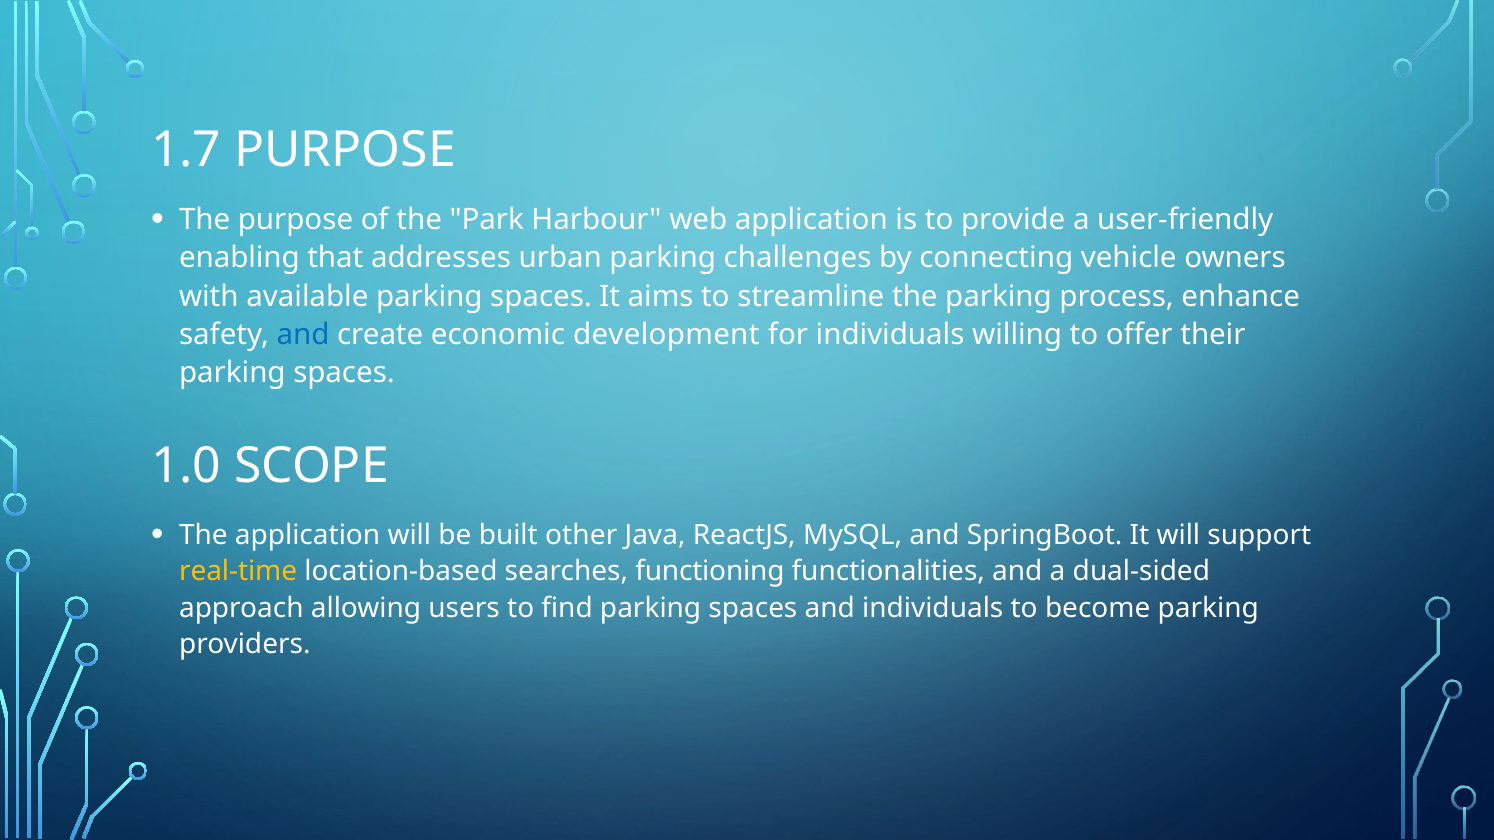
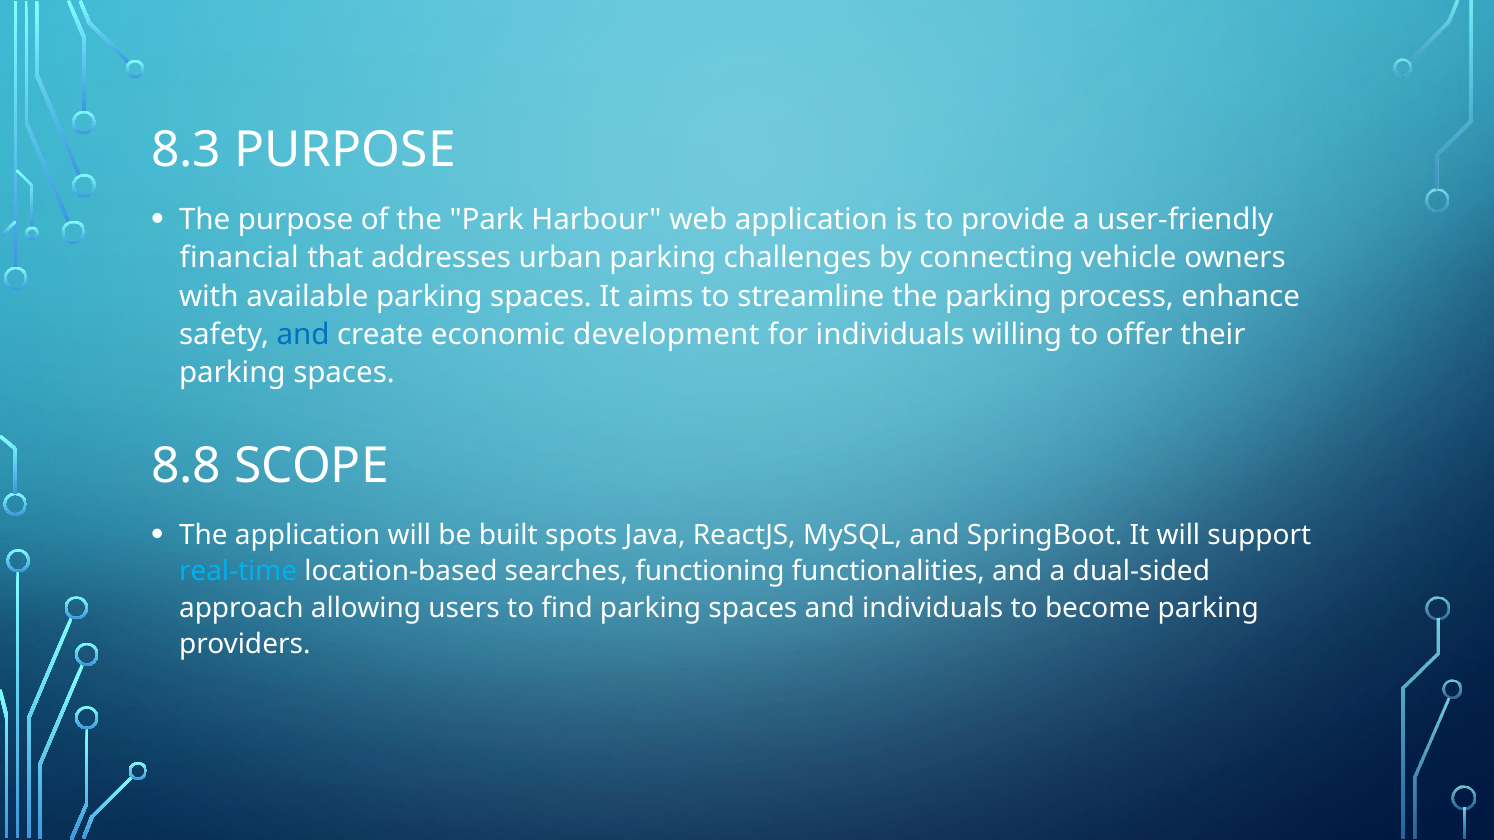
1.7: 1.7 -> 8.3
enabling: enabling -> financial
1.0: 1.0 -> 8.8
other: other -> spots
real-time colour: yellow -> light blue
